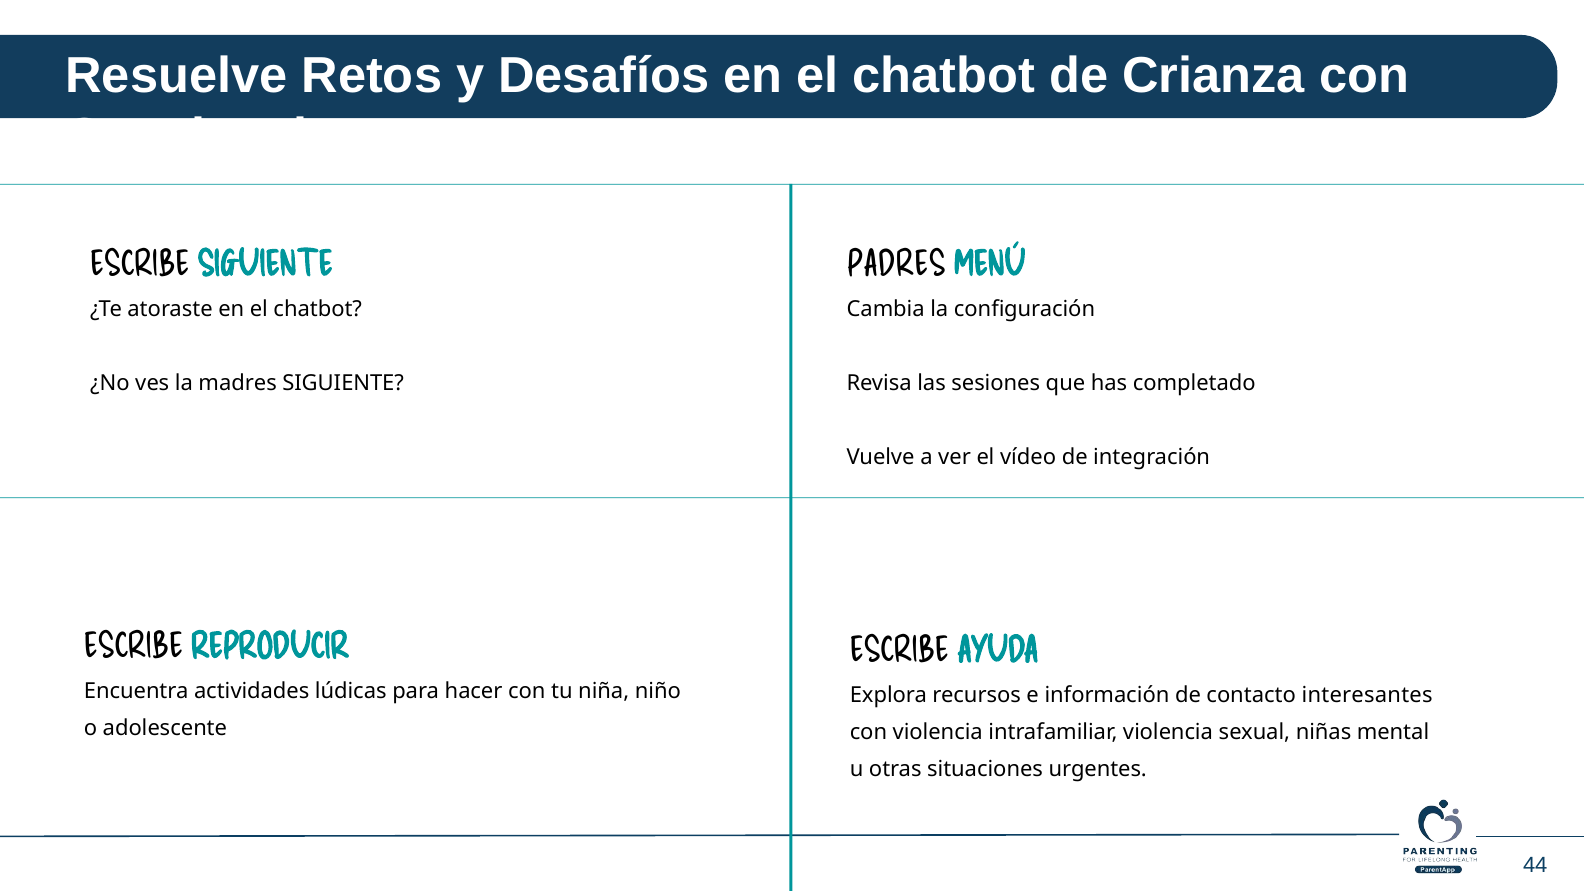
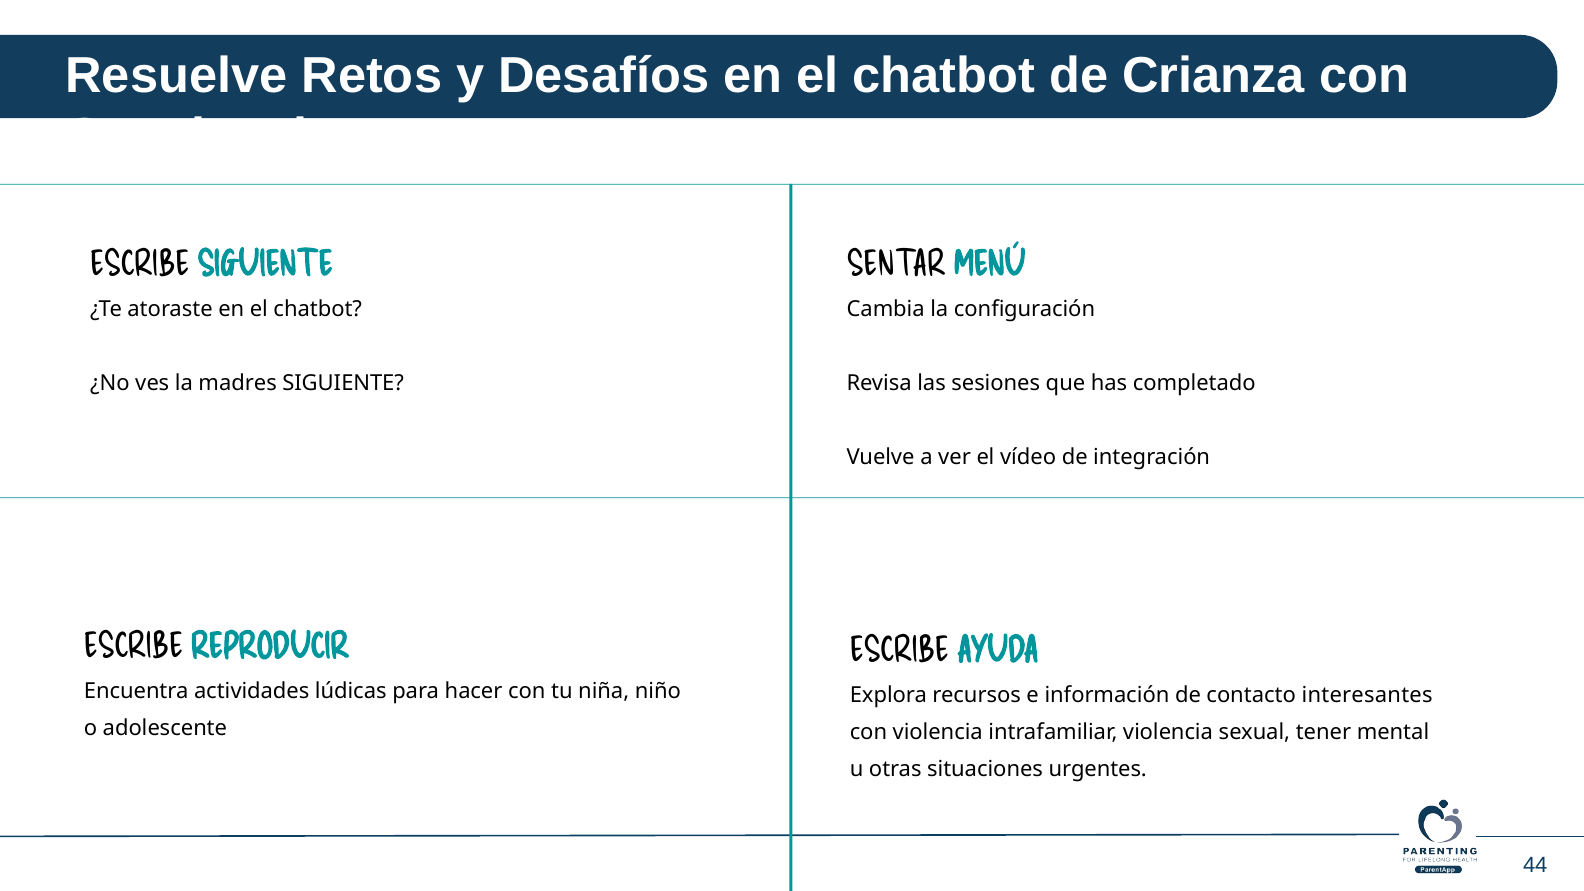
PADRES: PADRES -> SENTAR
niñas: niñas -> tener
